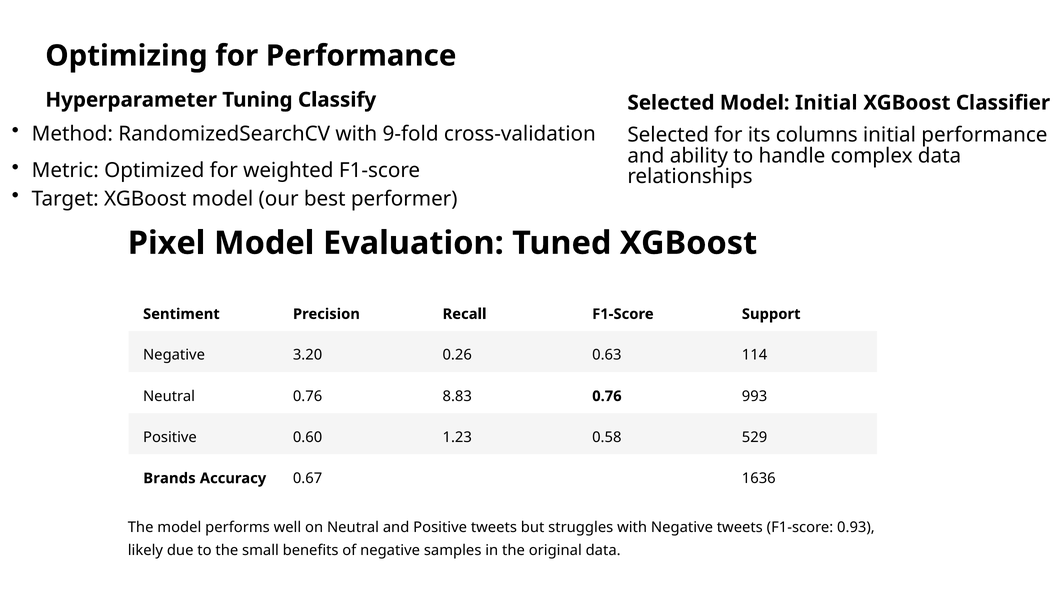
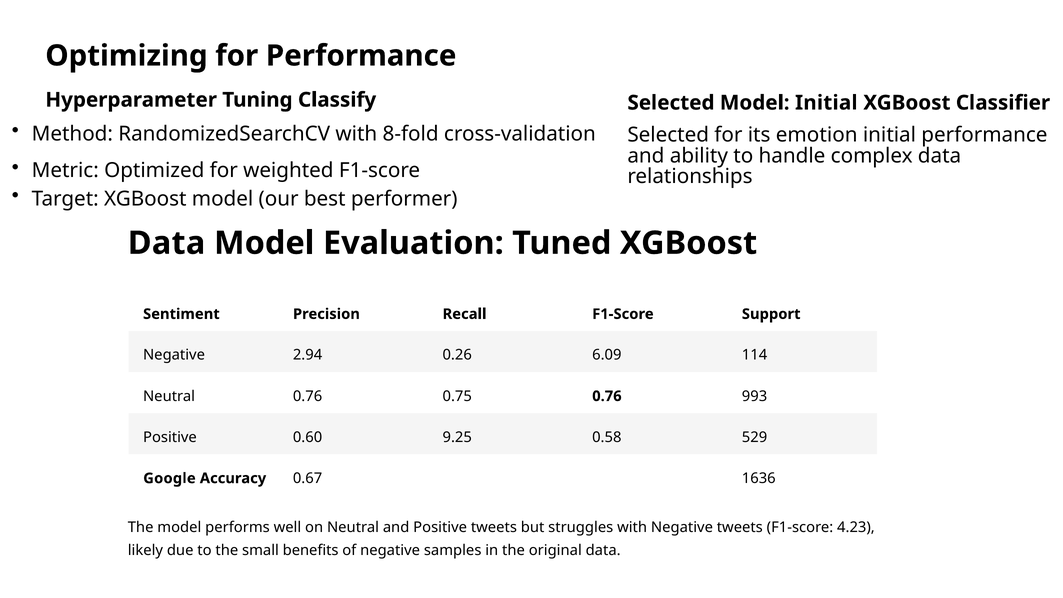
9-fold: 9-fold -> 8-fold
columns: columns -> emotion
Pixel at (167, 243): Pixel -> Data
3.20: 3.20 -> 2.94
0.63: 0.63 -> 6.09
8.83: 8.83 -> 0.75
1.23: 1.23 -> 9.25
Brands: Brands -> Google
0.93: 0.93 -> 4.23
